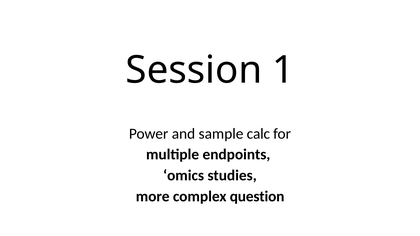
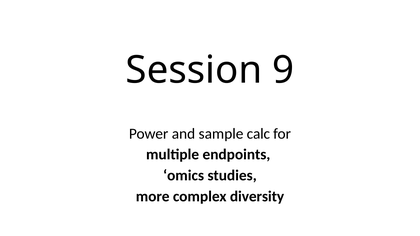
1: 1 -> 9
question: question -> diversity
